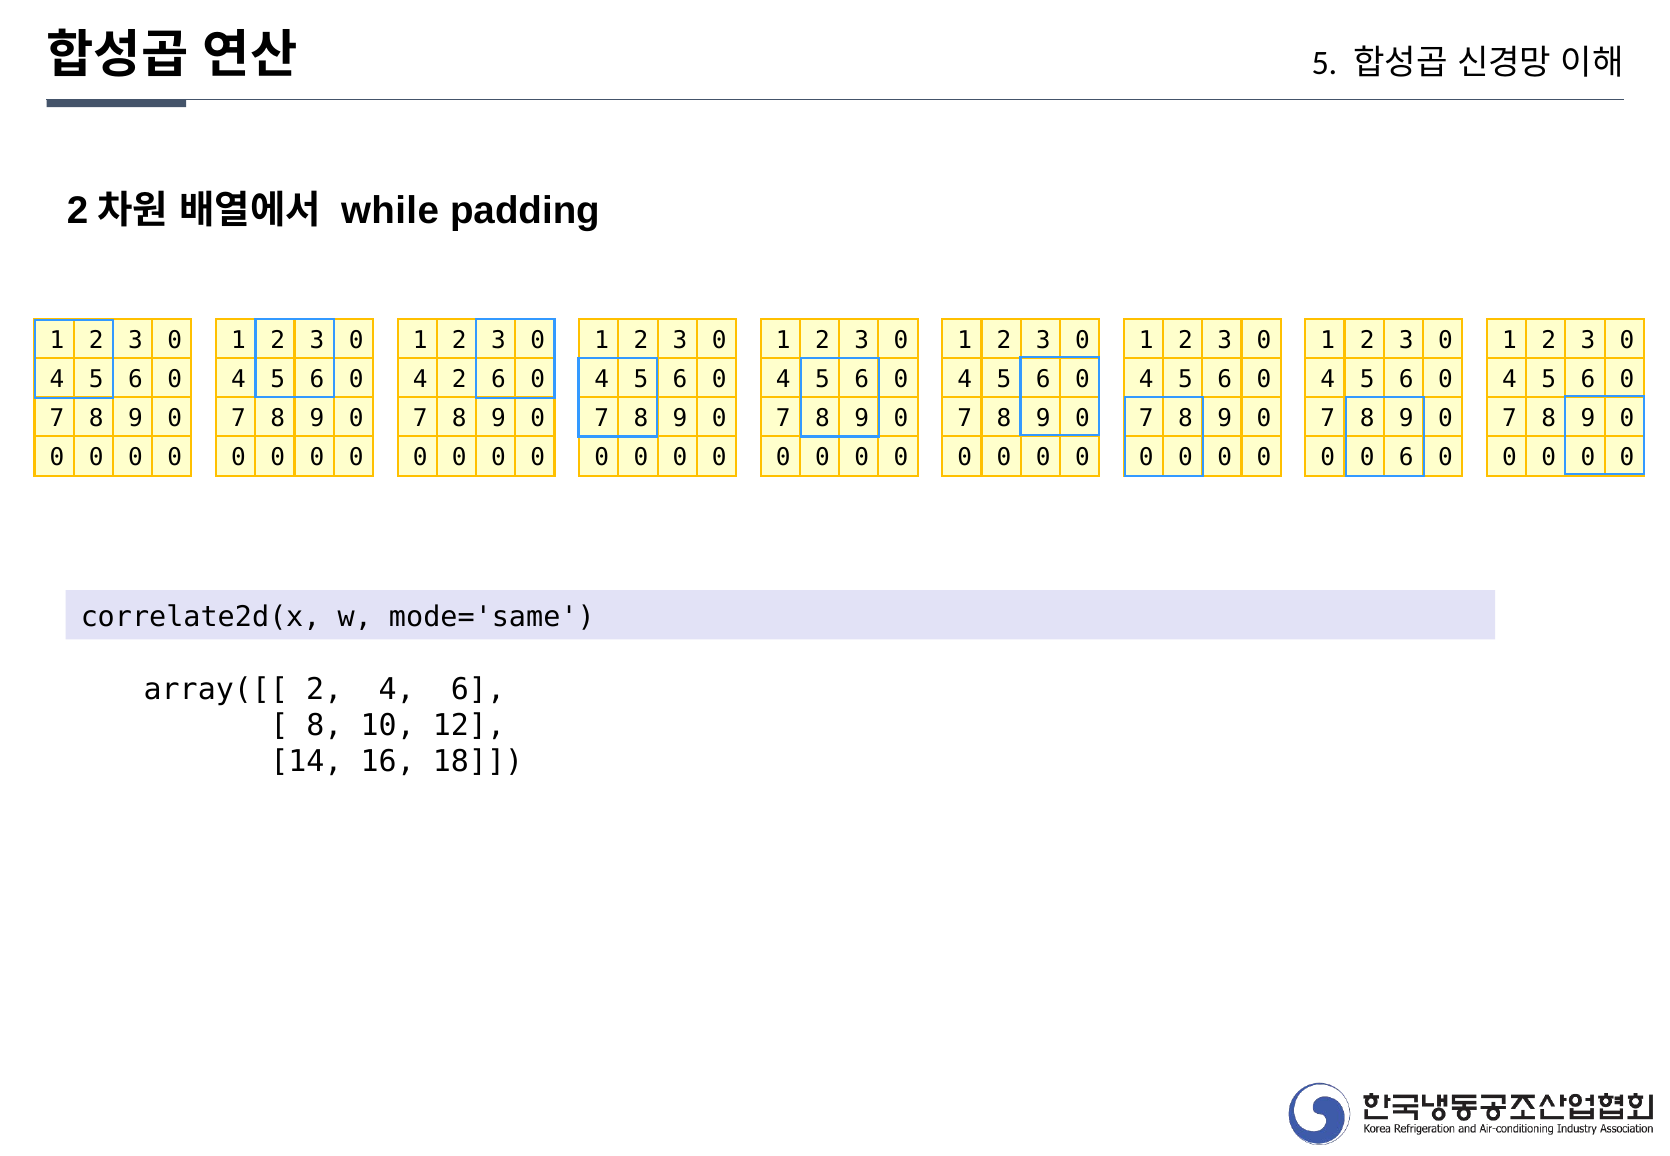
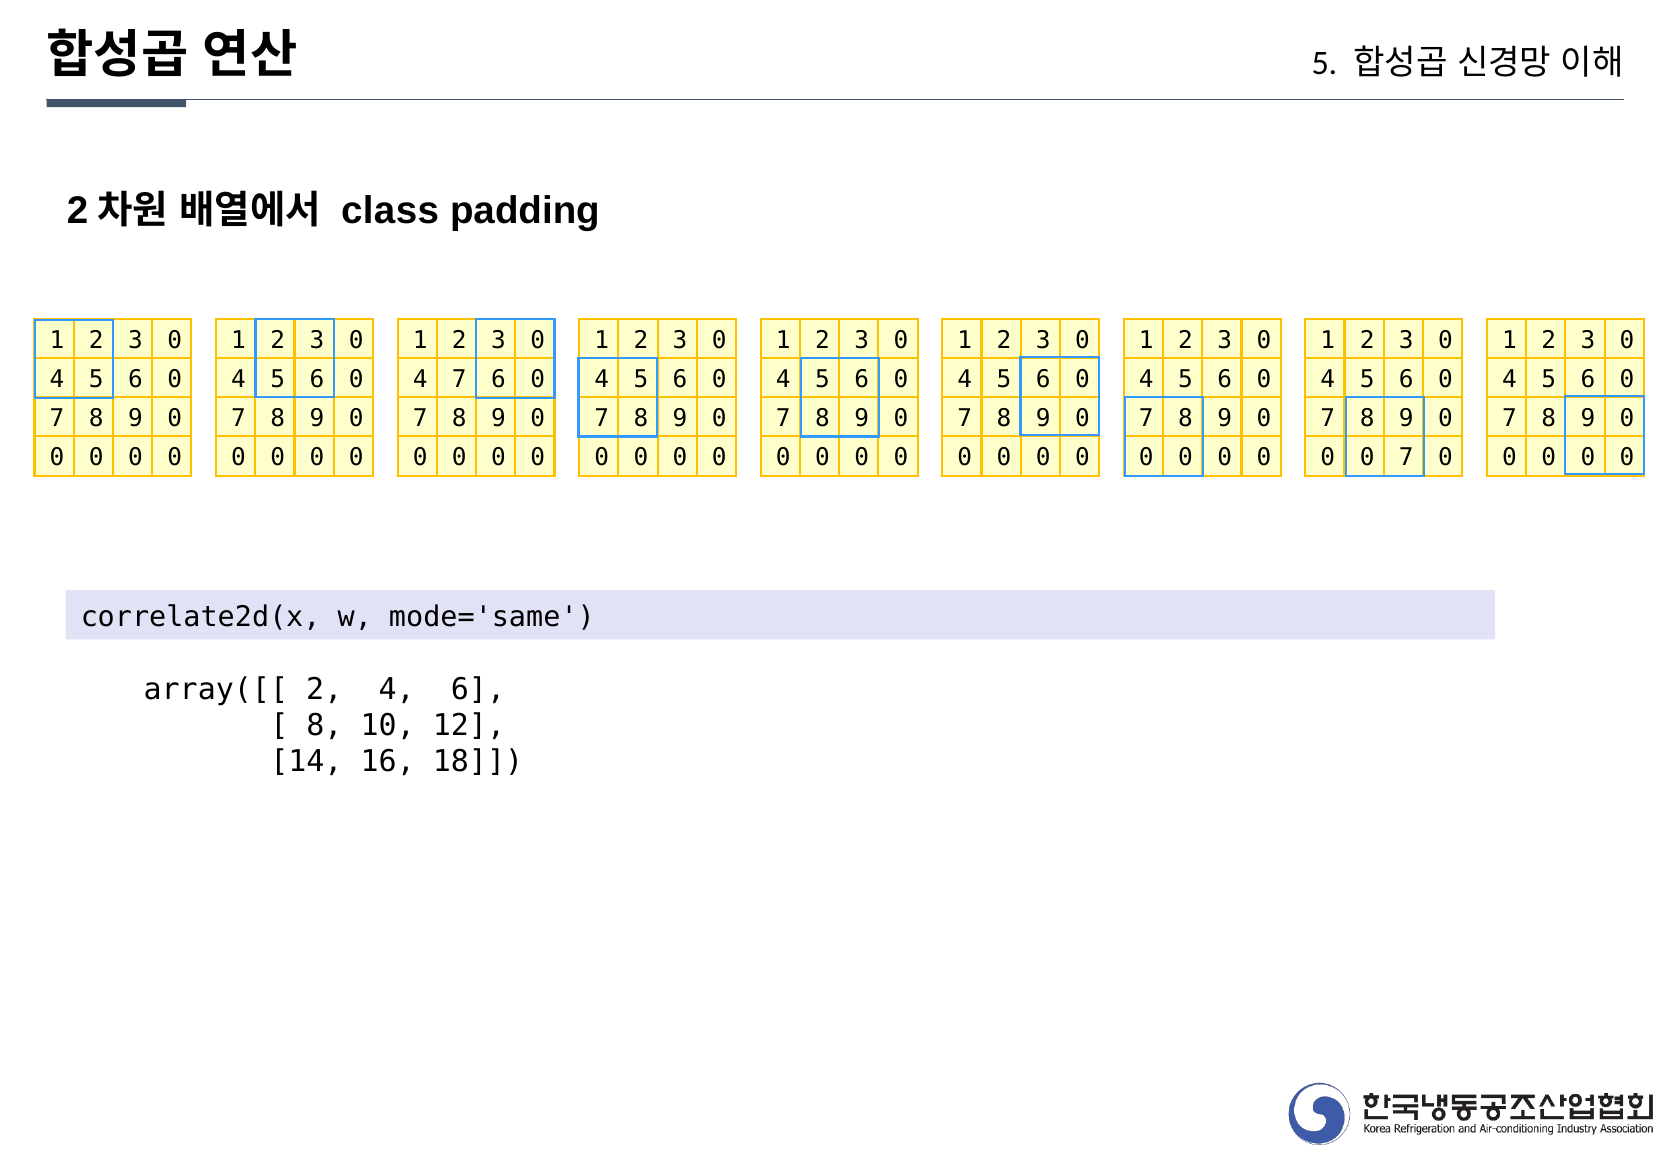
while: while -> class
4 2: 2 -> 7
0 6: 6 -> 7
